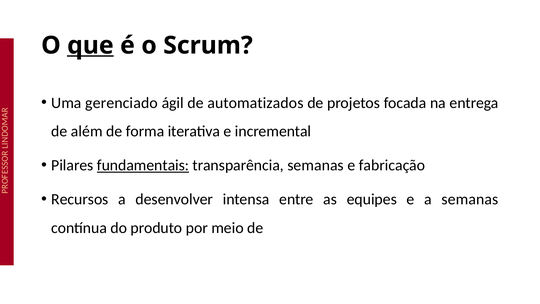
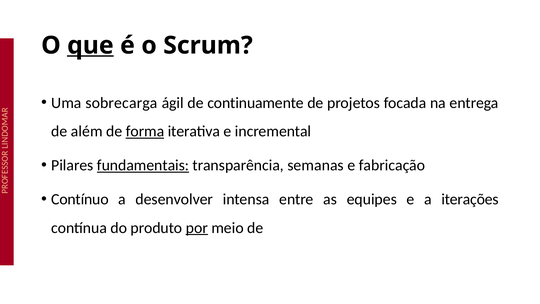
gerenciado: gerenciado -> sobrecarga
automatizados: automatizados -> continuamente
forma underline: none -> present
Recursos: Recursos -> Contínuo
a semanas: semanas -> iterações
por underline: none -> present
